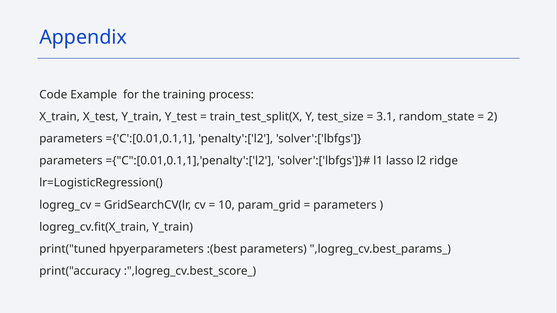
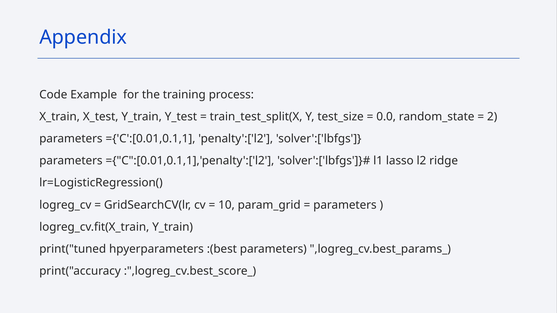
3.1: 3.1 -> 0.0
